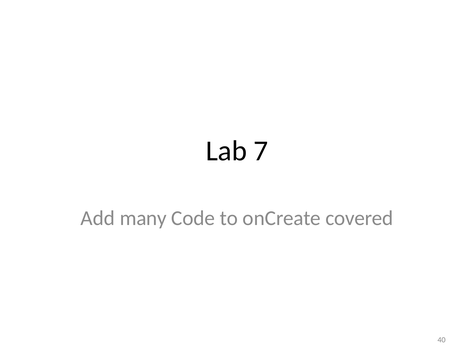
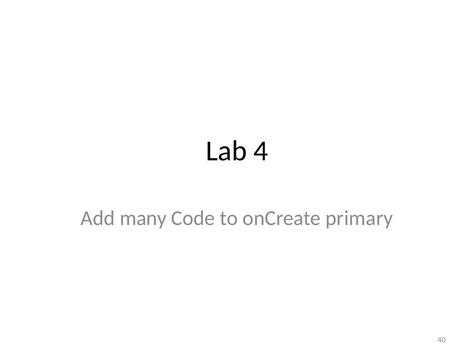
7: 7 -> 4
covered: covered -> primary
